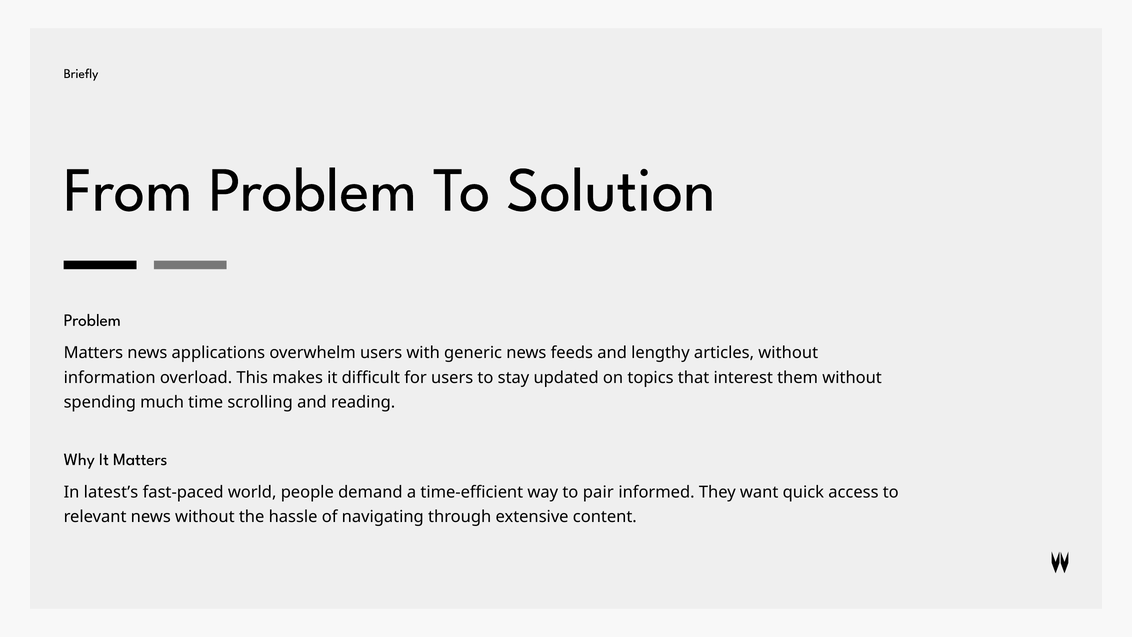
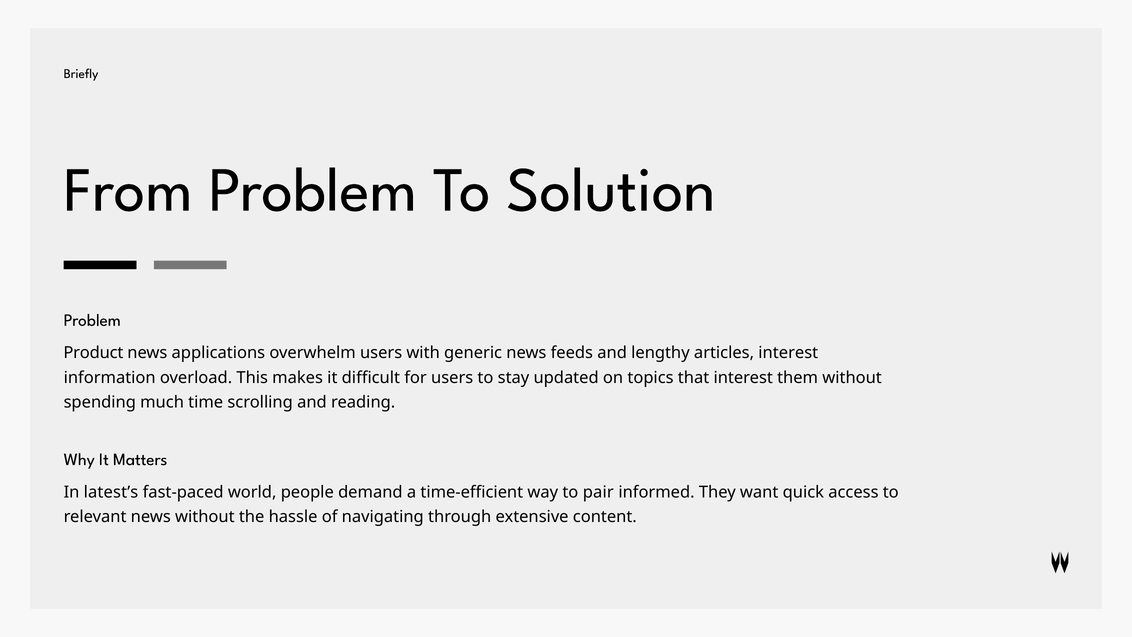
Matters at (93, 353): Matters -> Product
articles without: without -> interest
